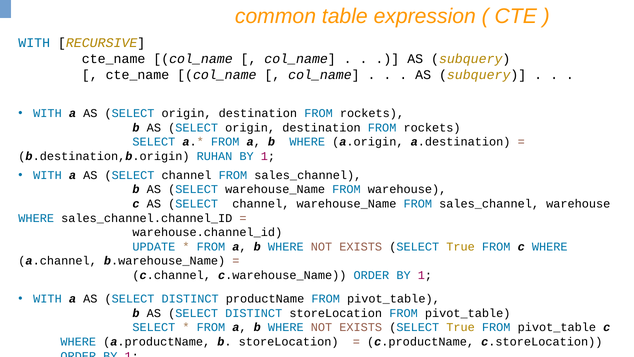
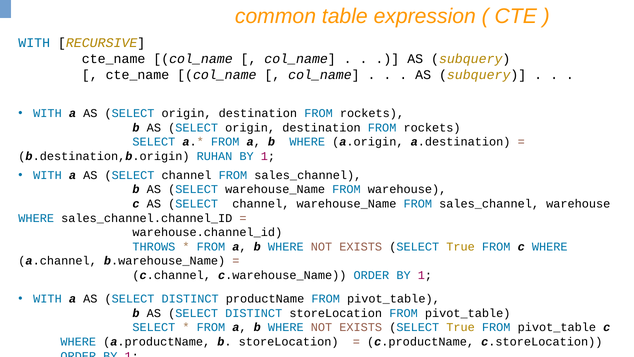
UPDATE: UPDATE -> THROWS
